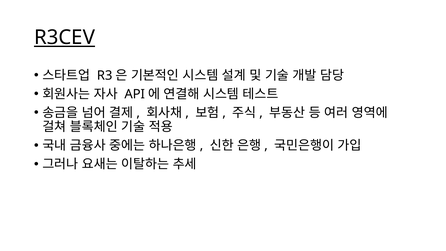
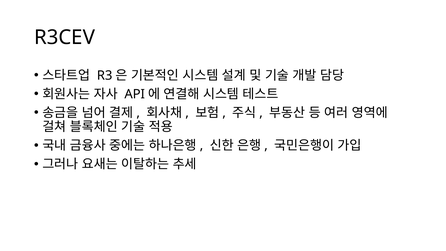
R3CEV underline: present -> none
